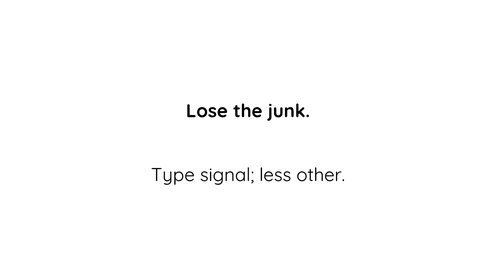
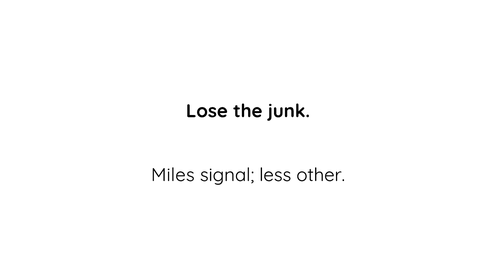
Type: Type -> Miles
